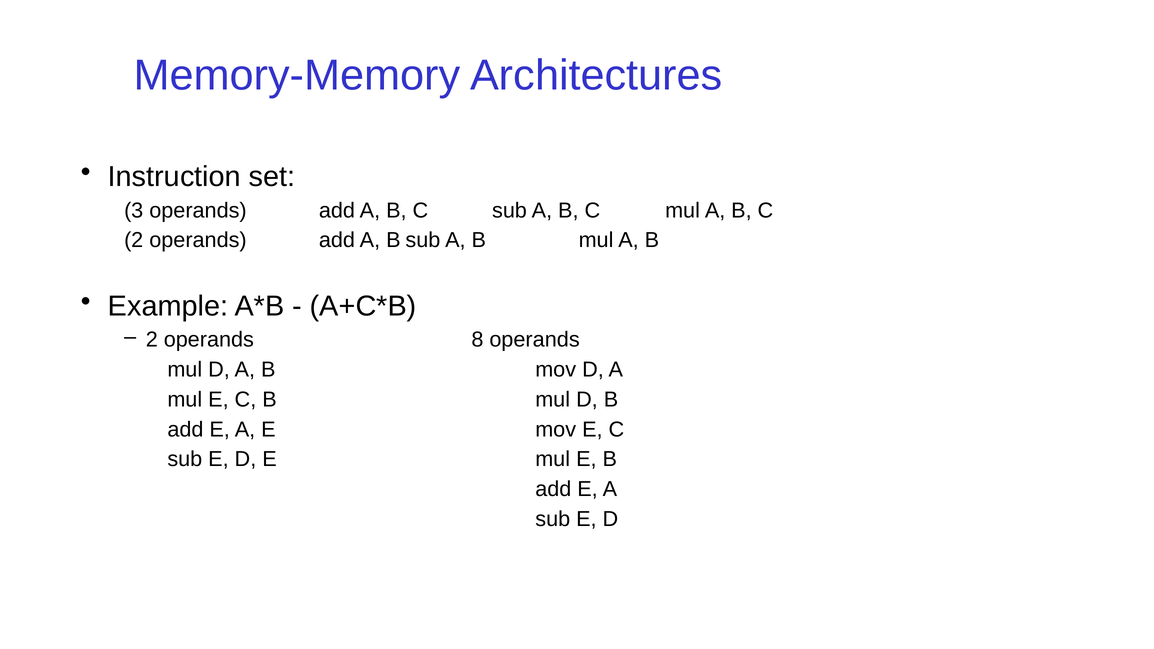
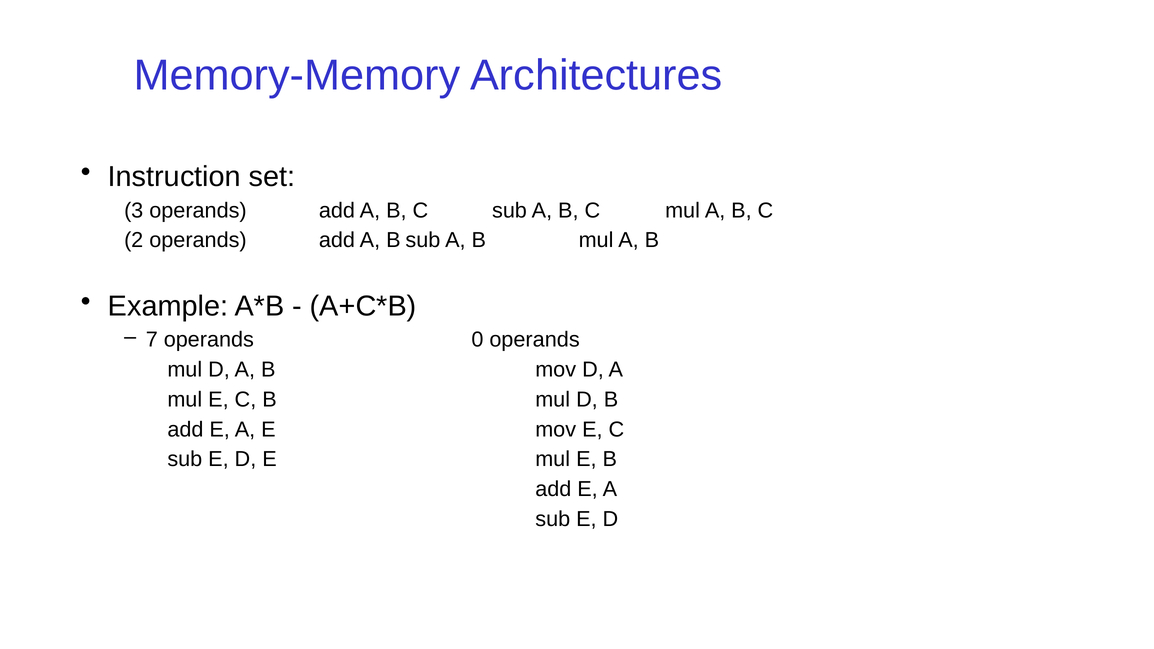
2 at (152, 340): 2 -> 7
8: 8 -> 0
